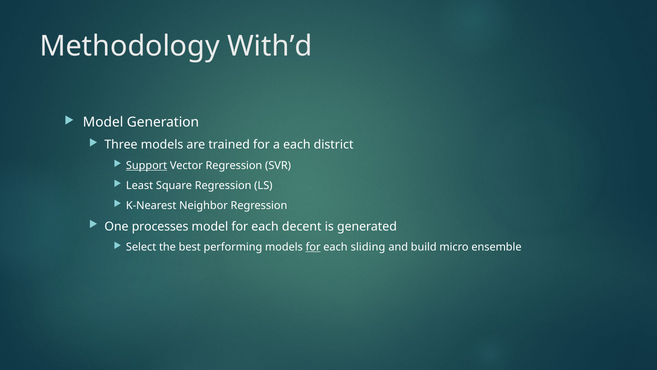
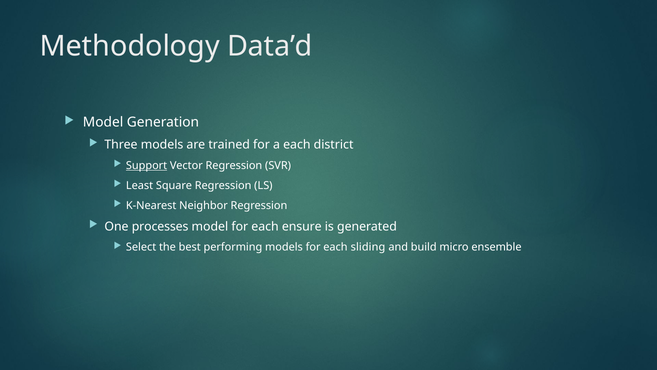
With’d: With’d -> Data’d
decent: decent -> ensure
for at (313, 247) underline: present -> none
